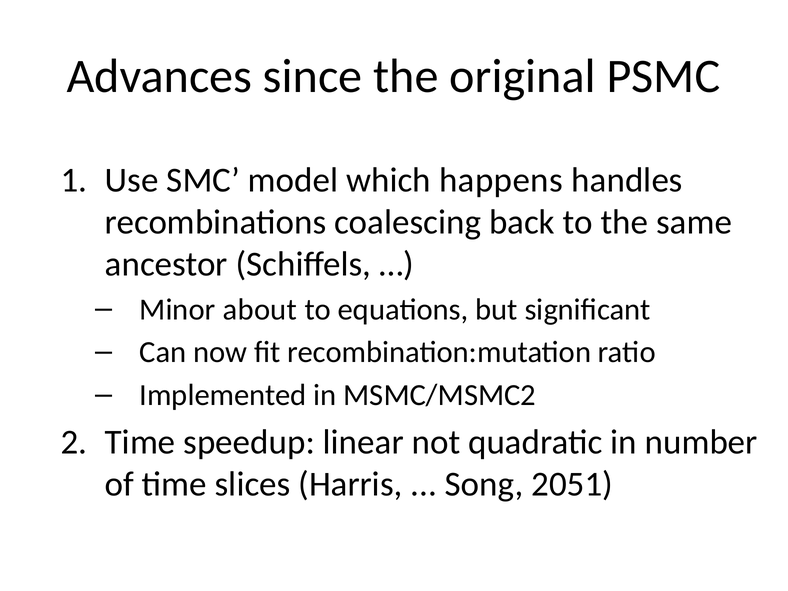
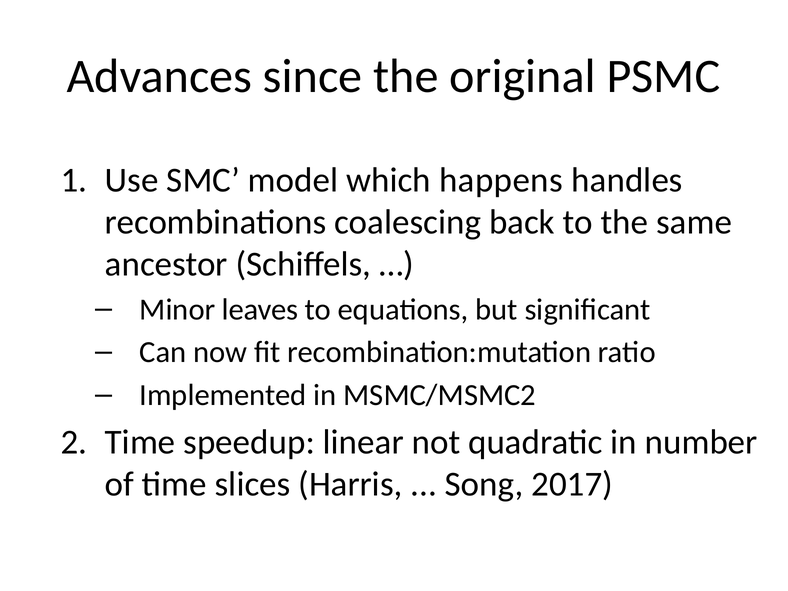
about: about -> leaves
2051: 2051 -> 2017
